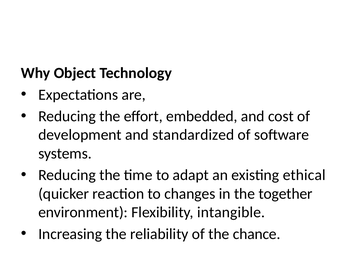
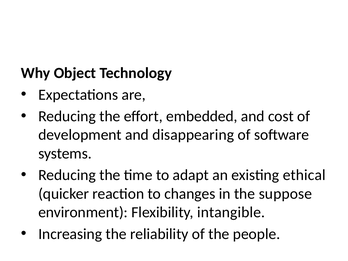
standardized: standardized -> disappearing
together: together -> suppose
chance: chance -> people
